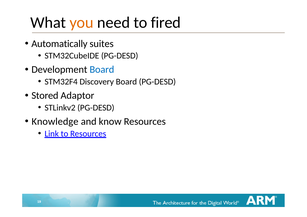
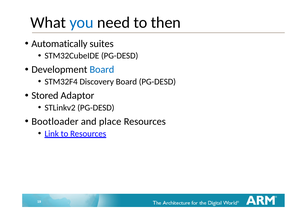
you colour: orange -> blue
fired: fired -> then
Knowledge: Knowledge -> Bootloader
know: know -> place
